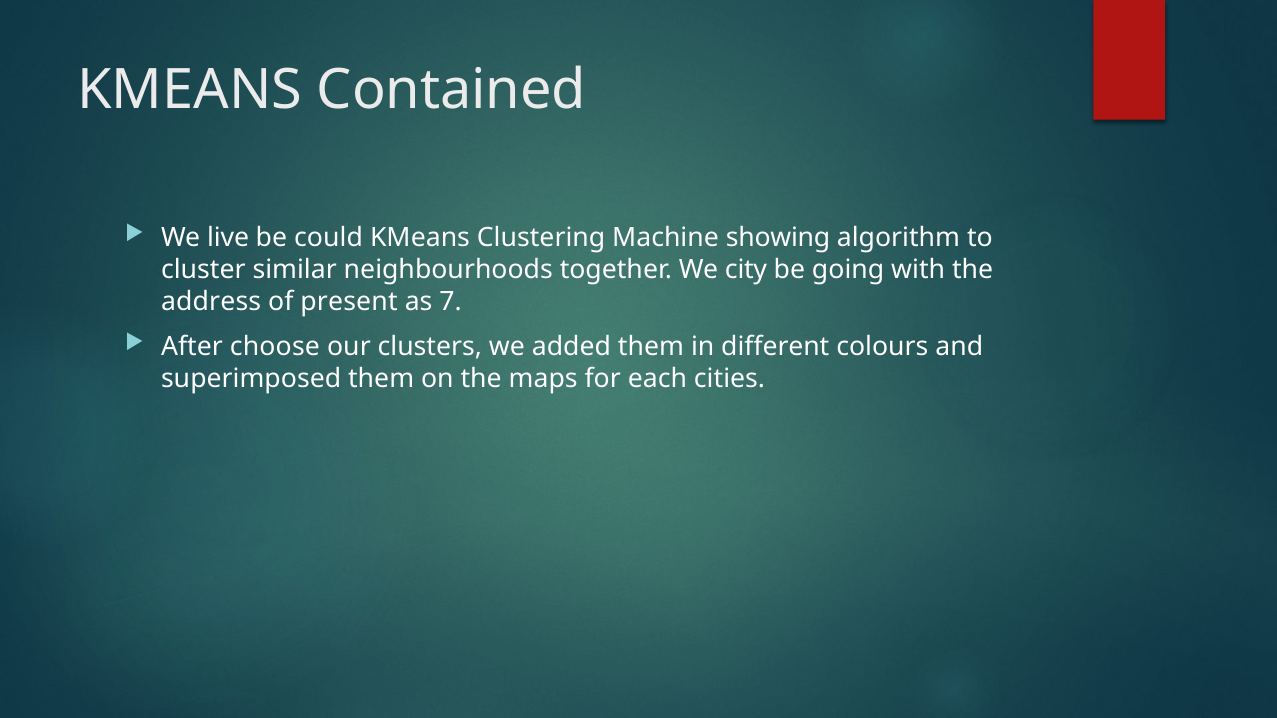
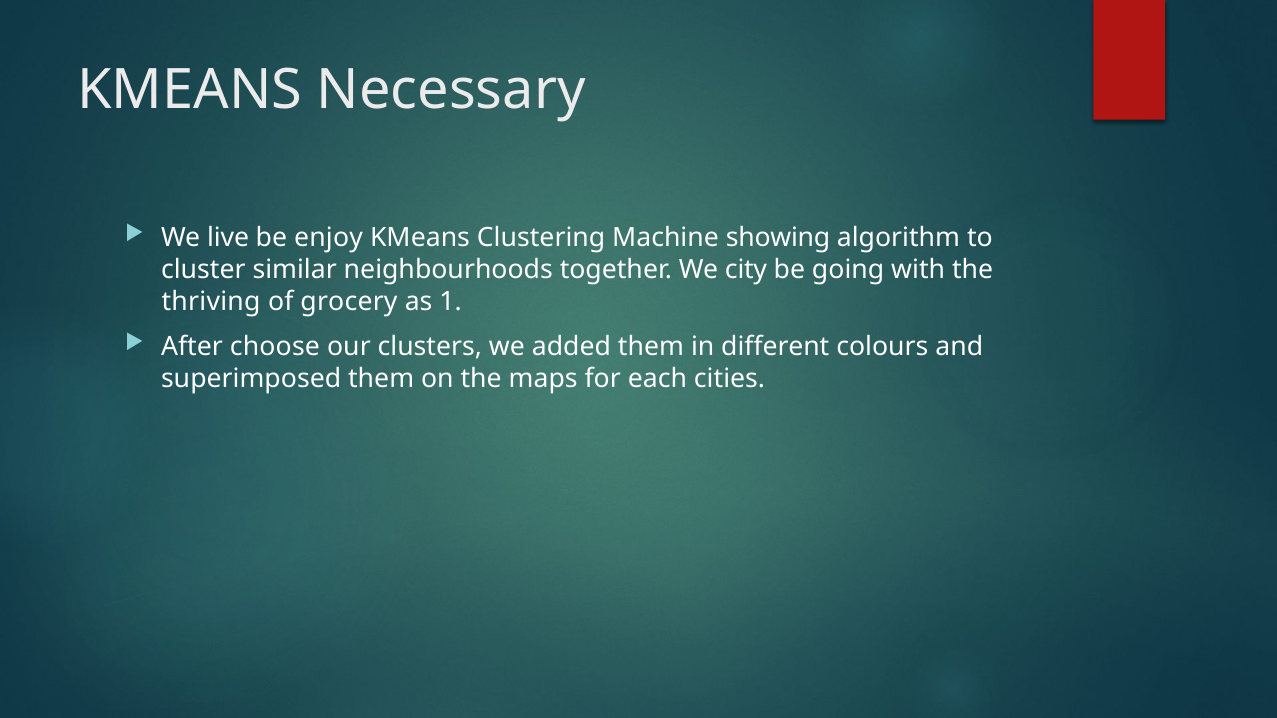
Contained: Contained -> Necessary
could: could -> enjoy
address: address -> thriving
present: present -> grocery
7: 7 -> 1
